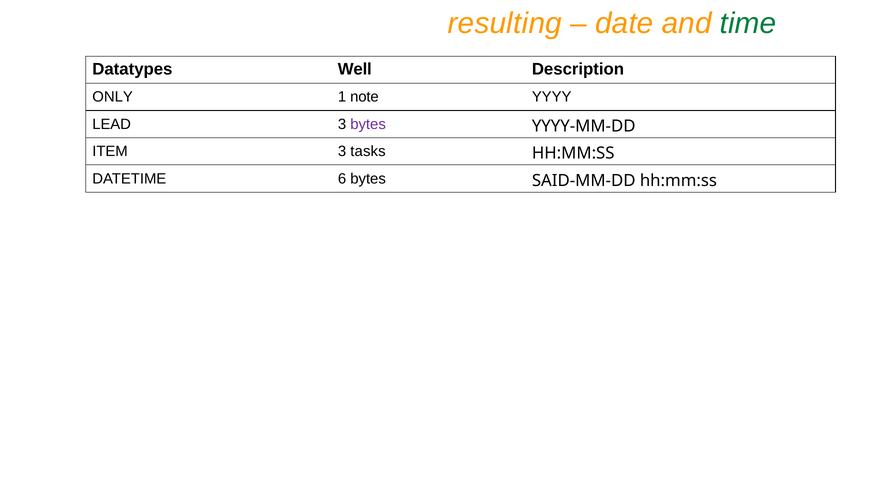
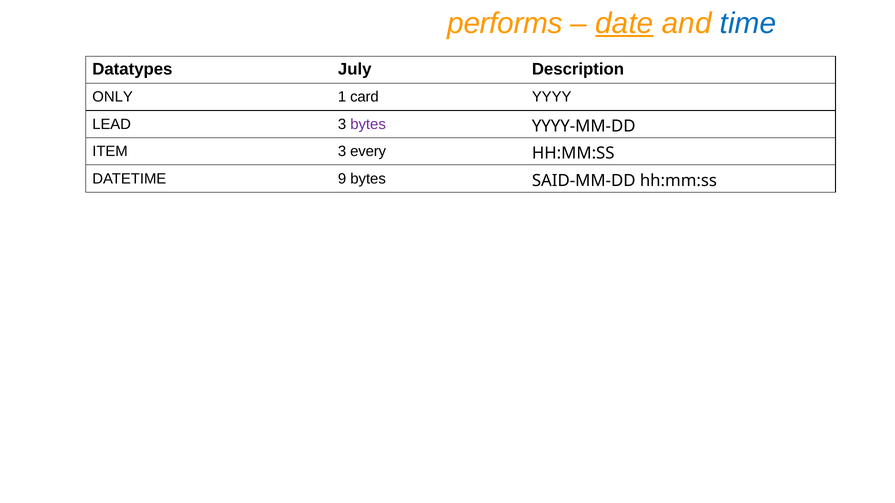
resulting: resulting -> performs
date underline: none -> present
time colour: green -> blue
Well: Well -> July
note: note -> card
tasks: tasks -> every
6: 6 -> 9
